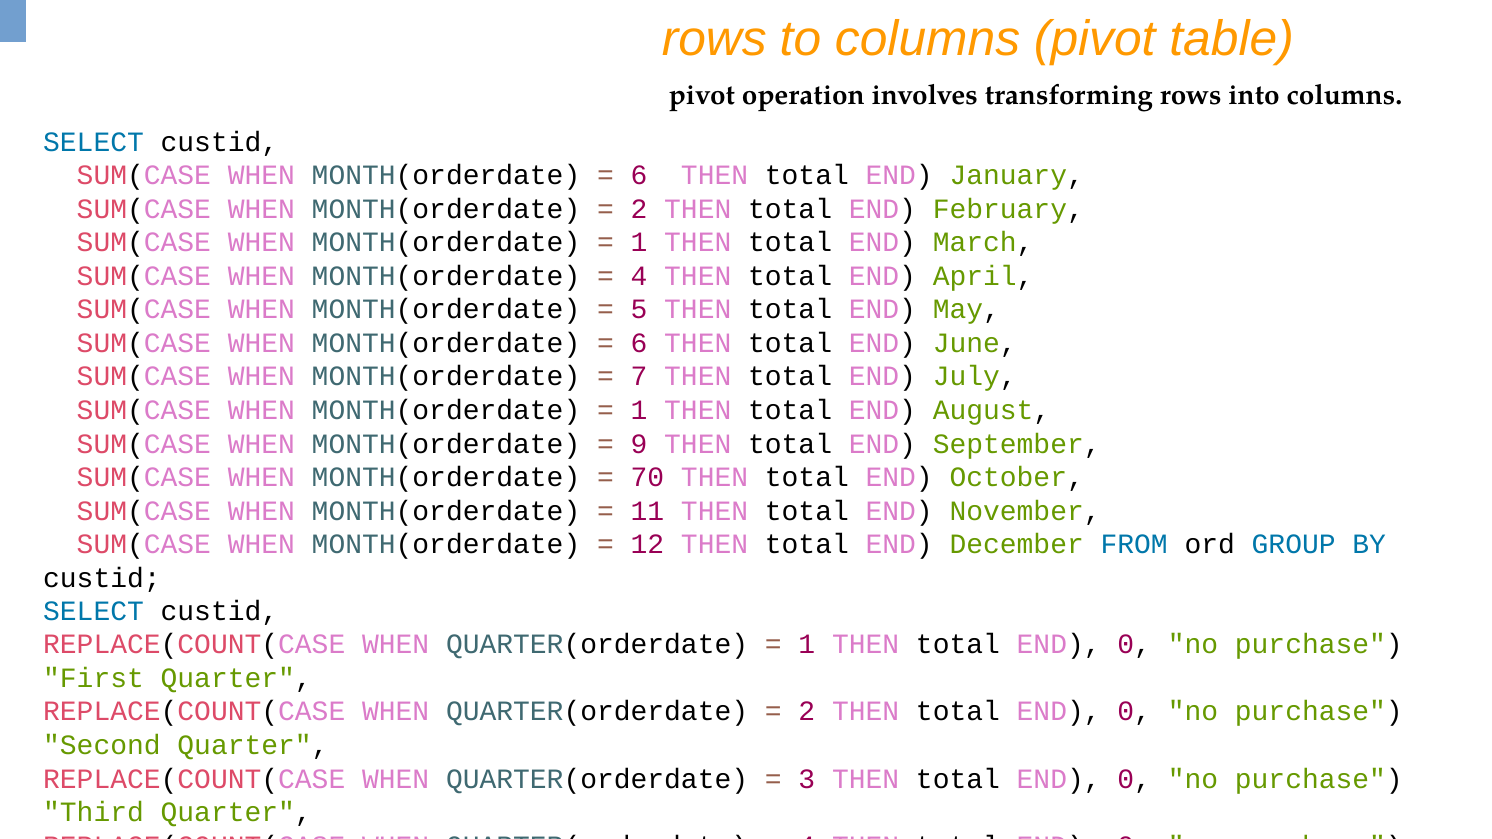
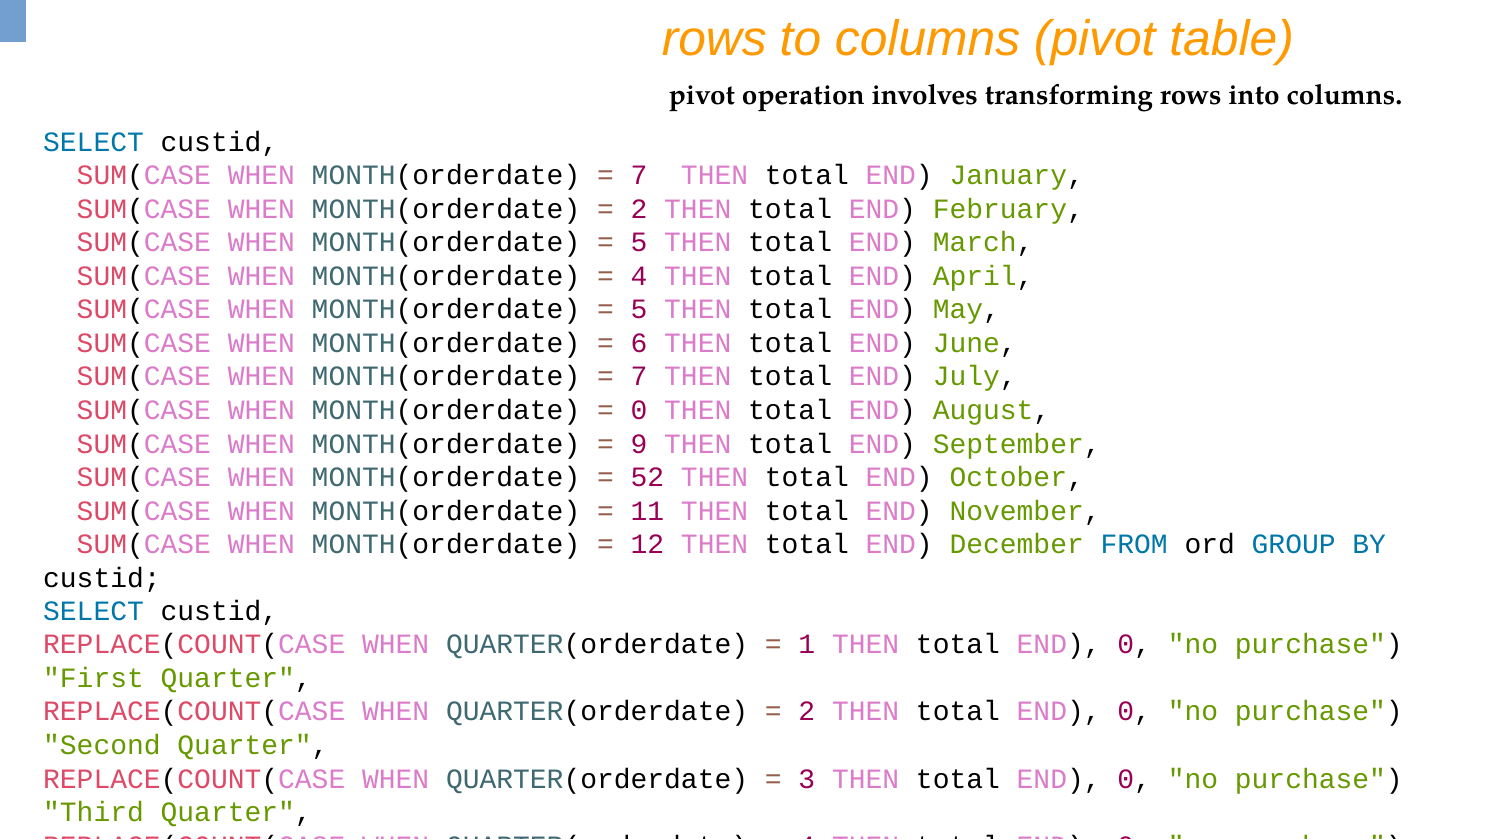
6 at (639, 175): 6 -> 7
1 at (639, 243): 1 -> 5
1 at (639, 410): 1 -> 0
70: 70 -> 52
